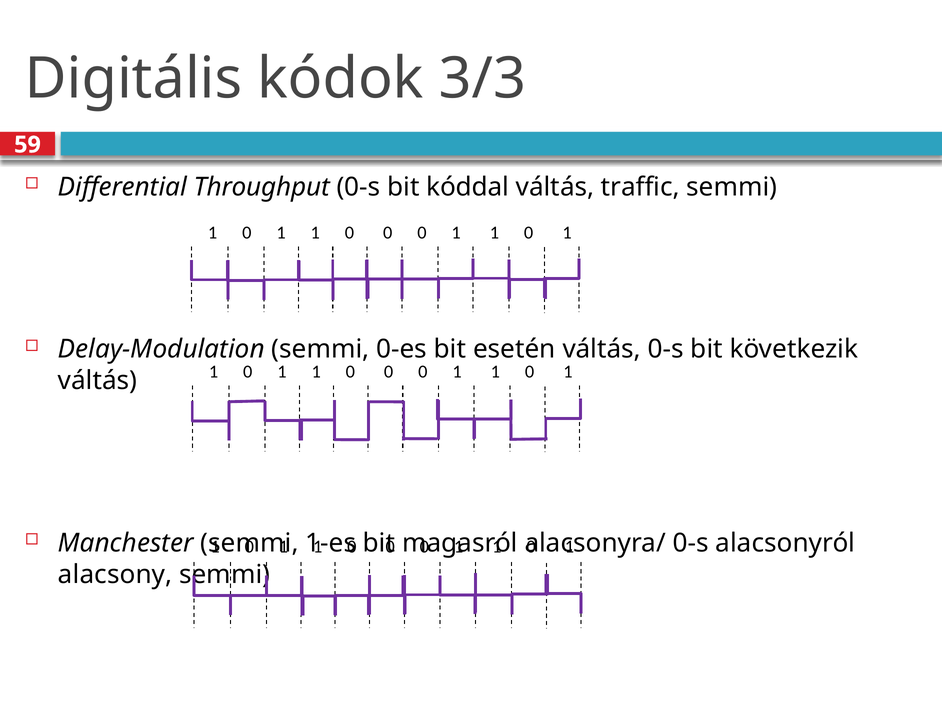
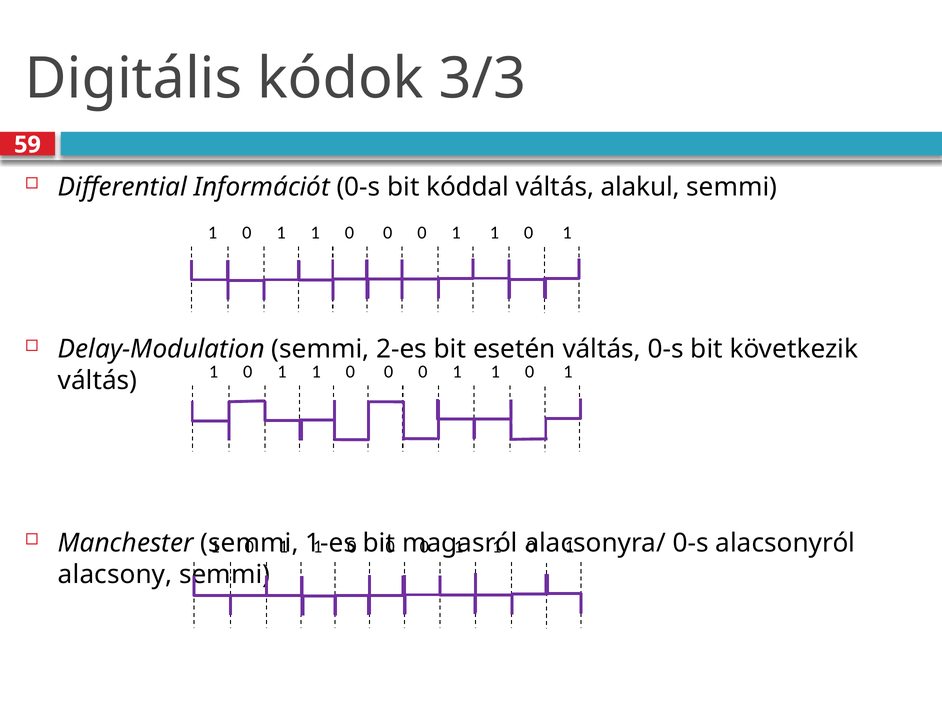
Throughput: Throughput -> Információt
traffic: traffic -> alakul
0-es: 0-es -> 2-es
